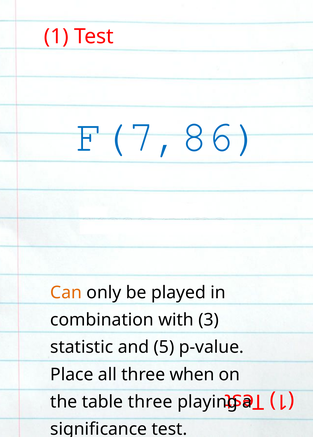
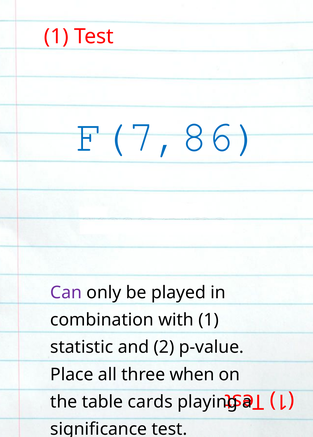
Can colour: orange -> purple
with 3: 3 -> 1
5: 5 -> 2
table three: three -> cards
